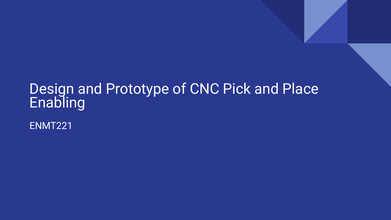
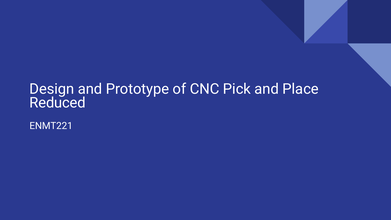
Enabling: Enabling -> Reduced
